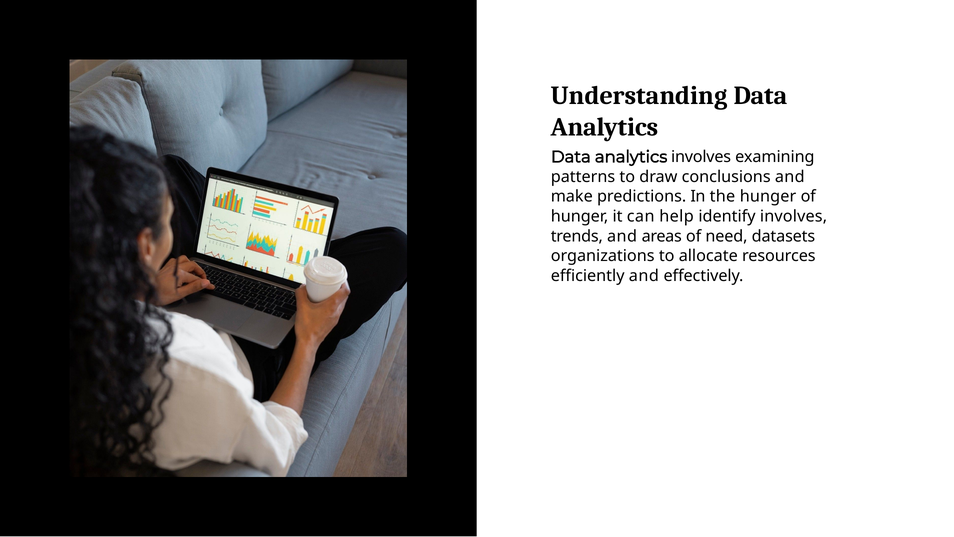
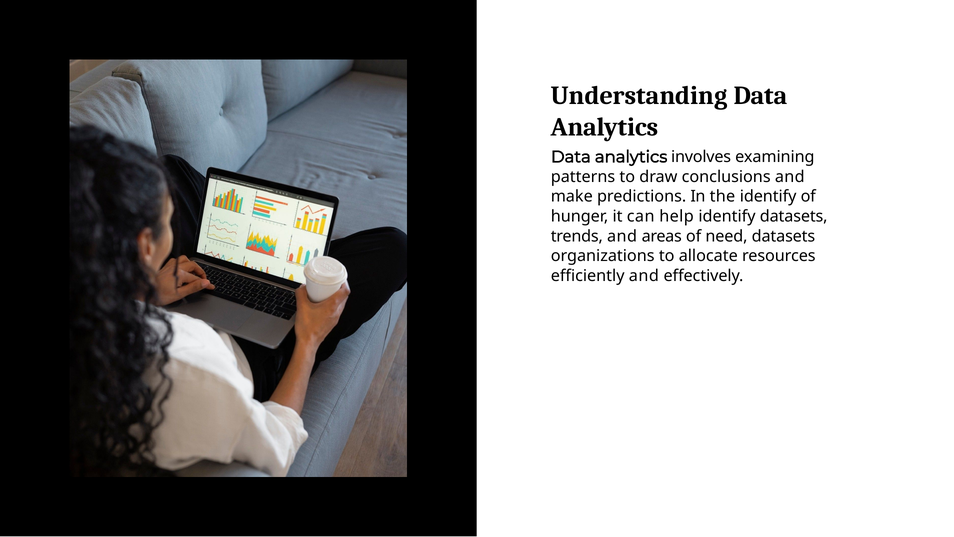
the hunger: hunger -> identify
identify involves: involves -> datasets
